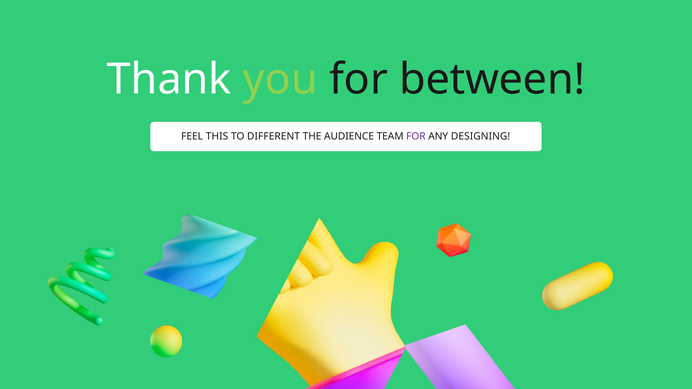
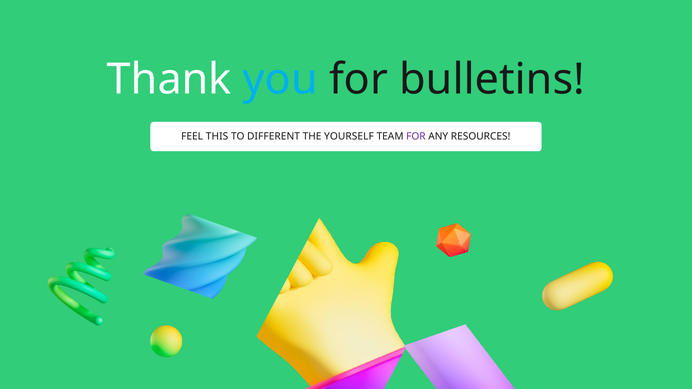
you colour: light green -> light blue
between: between -> bulletins
AUDIENCE: AUDIENCE -> YOURSELF
DESIGNING: DESIGNING -> RESOURCES
